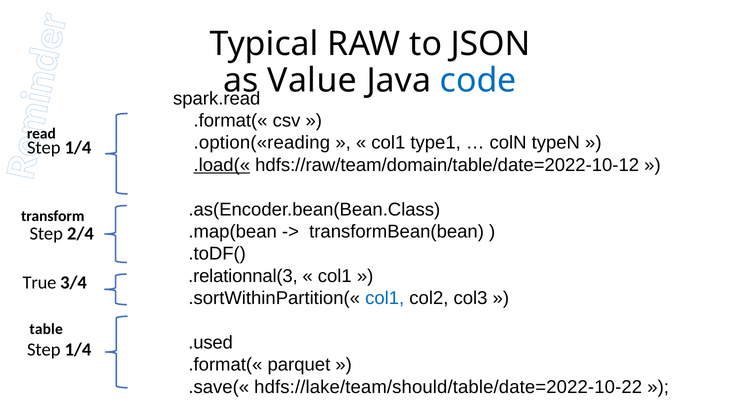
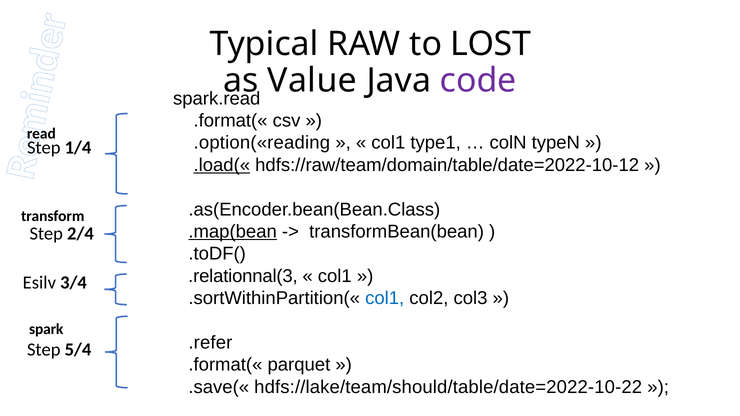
JSON: JSON -> LOST
code colour: blue -> purple
.map(bean underline: none -> present
True: True -> Esilv
table: table -> spark
.used: .used -> .refer
1/4 at (78, 350): 1/4 -> 5/4
